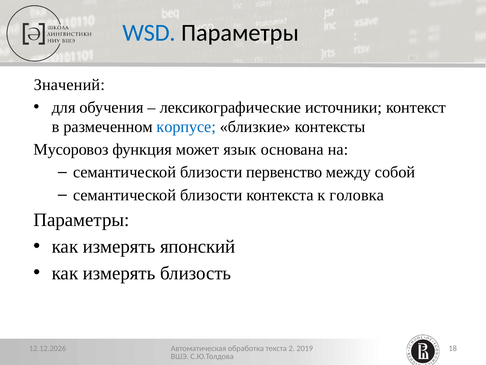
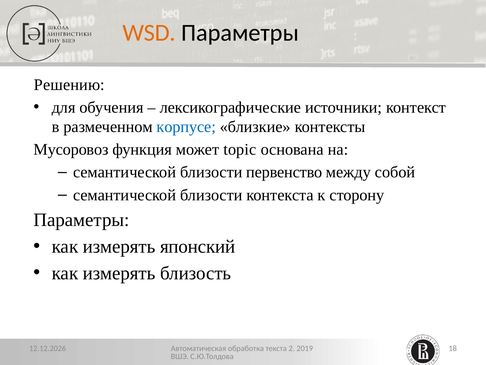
WSD colour: blue -> orange
Значений: Значений -> Решению
язык: язык -> topic
головка: головка -> сторону
